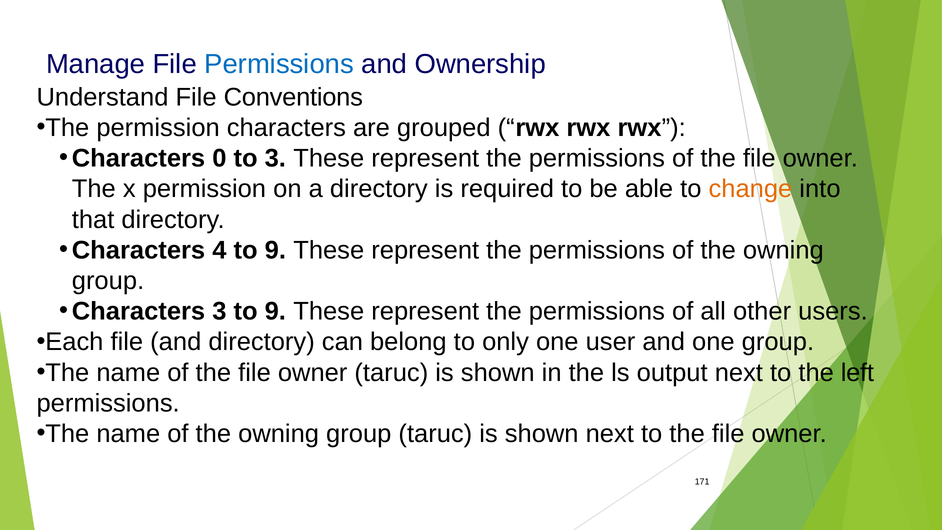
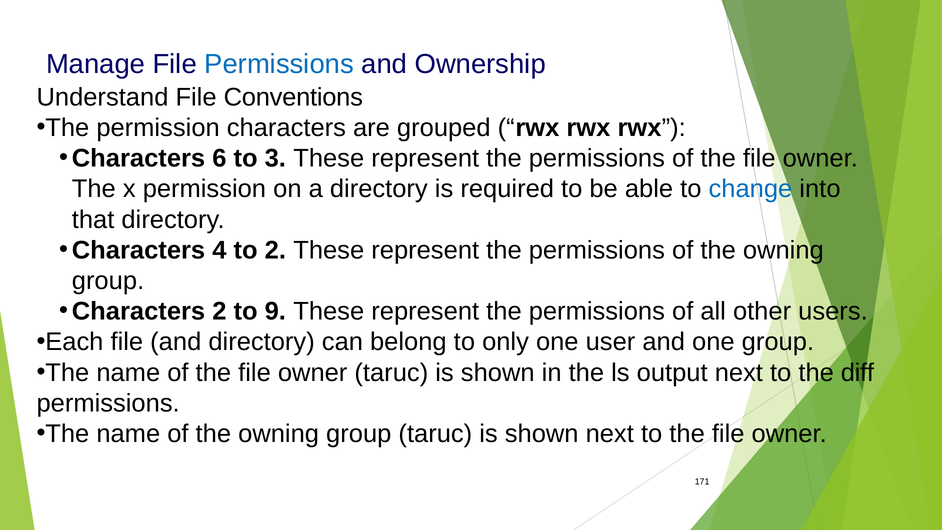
0: 0 -> 6
change colour: orange -> blue
4 to 9: 9 -> 2
Characters 3: 3 -> 2
left: left -> diff
